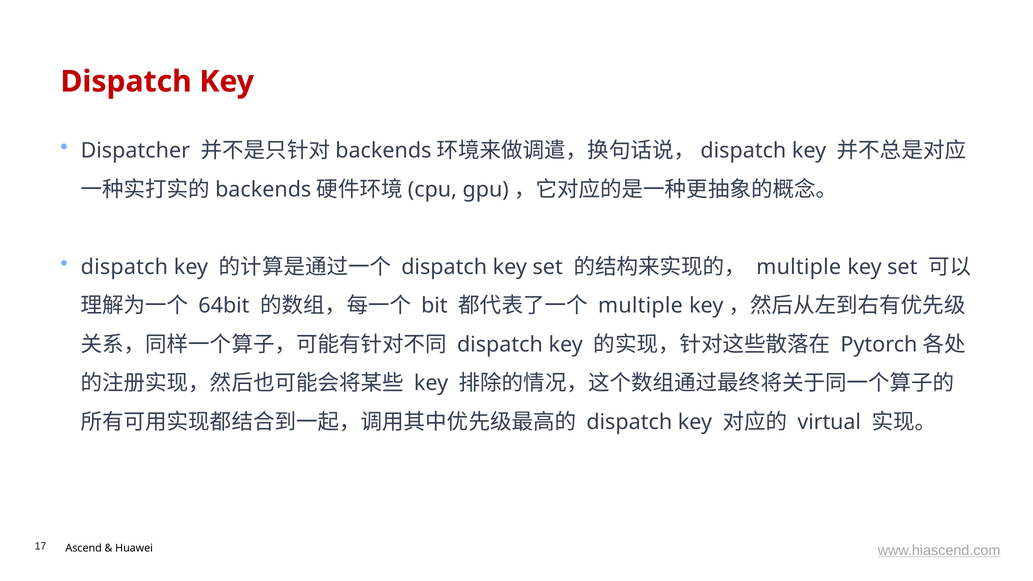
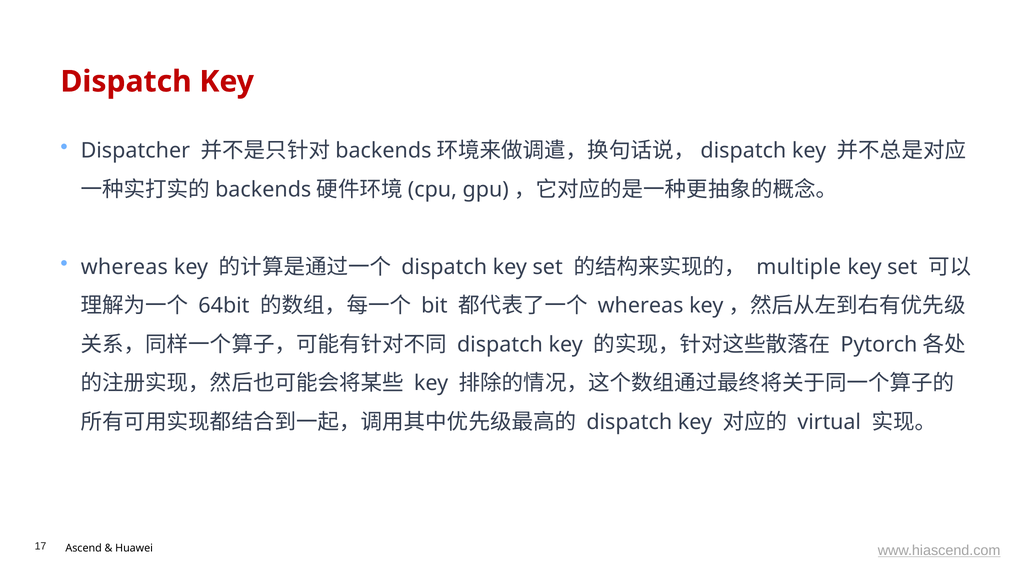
dispatch at (124, 267): dispatch -> whereas
multiple at (640, 306): multiple -> whereas
